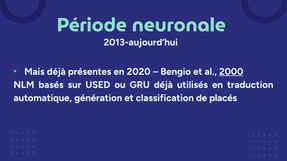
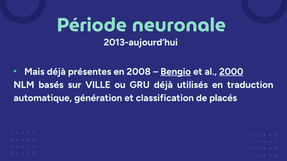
2020: 2020 -> 2008
Bengio underline: none -> present
USED: USED -> VILLE
